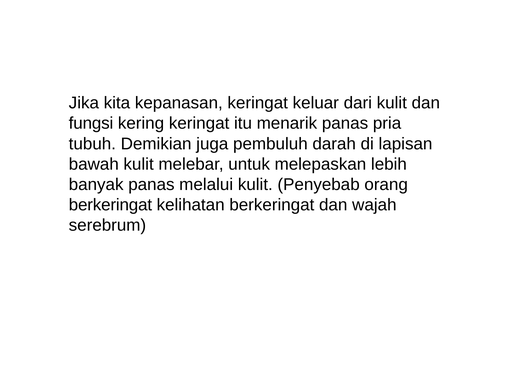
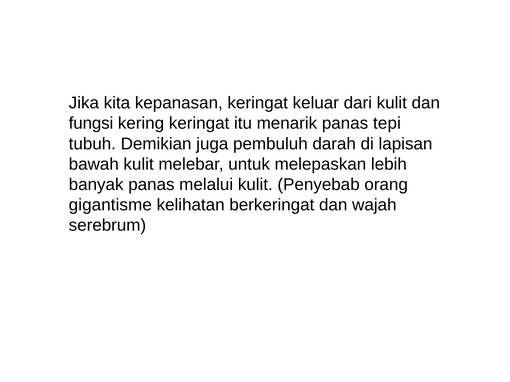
pria: pria -> tepi
berkeringat at (110, 205): berkeringat -> gigantisme
